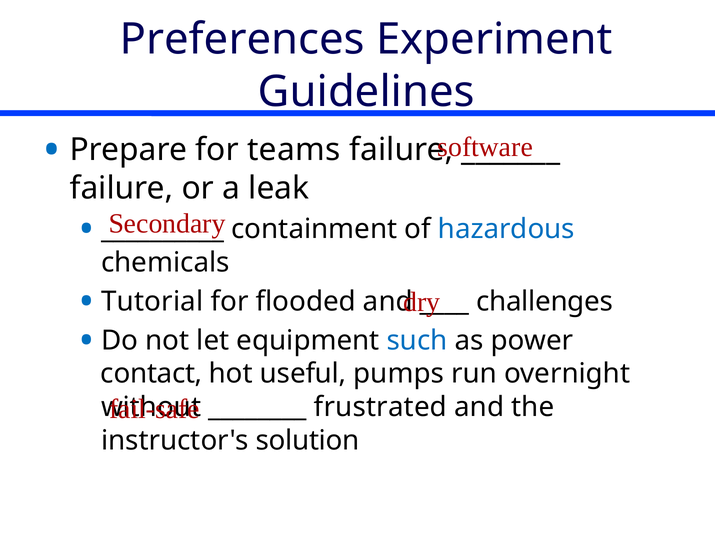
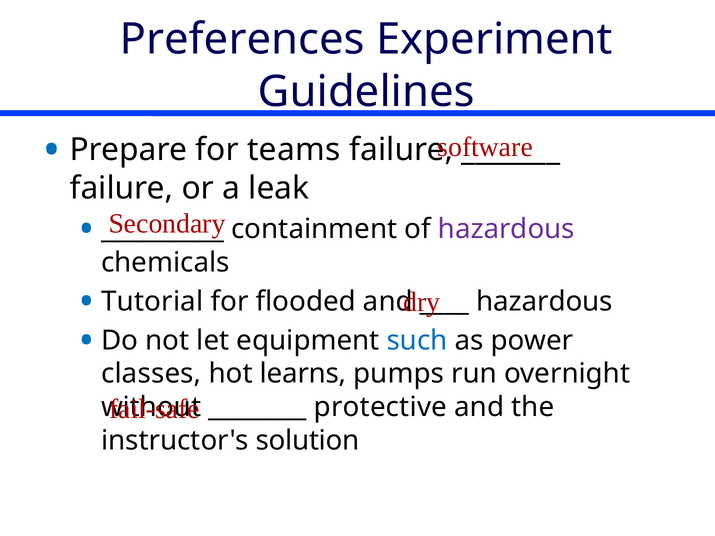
hazardous at (506, 229) colour: blue -> purple
challenges at (545, 302): challenges -> hazardous
contact: contact -> classes
useful: useful -> learns
frustrated: frustrated -> protective
